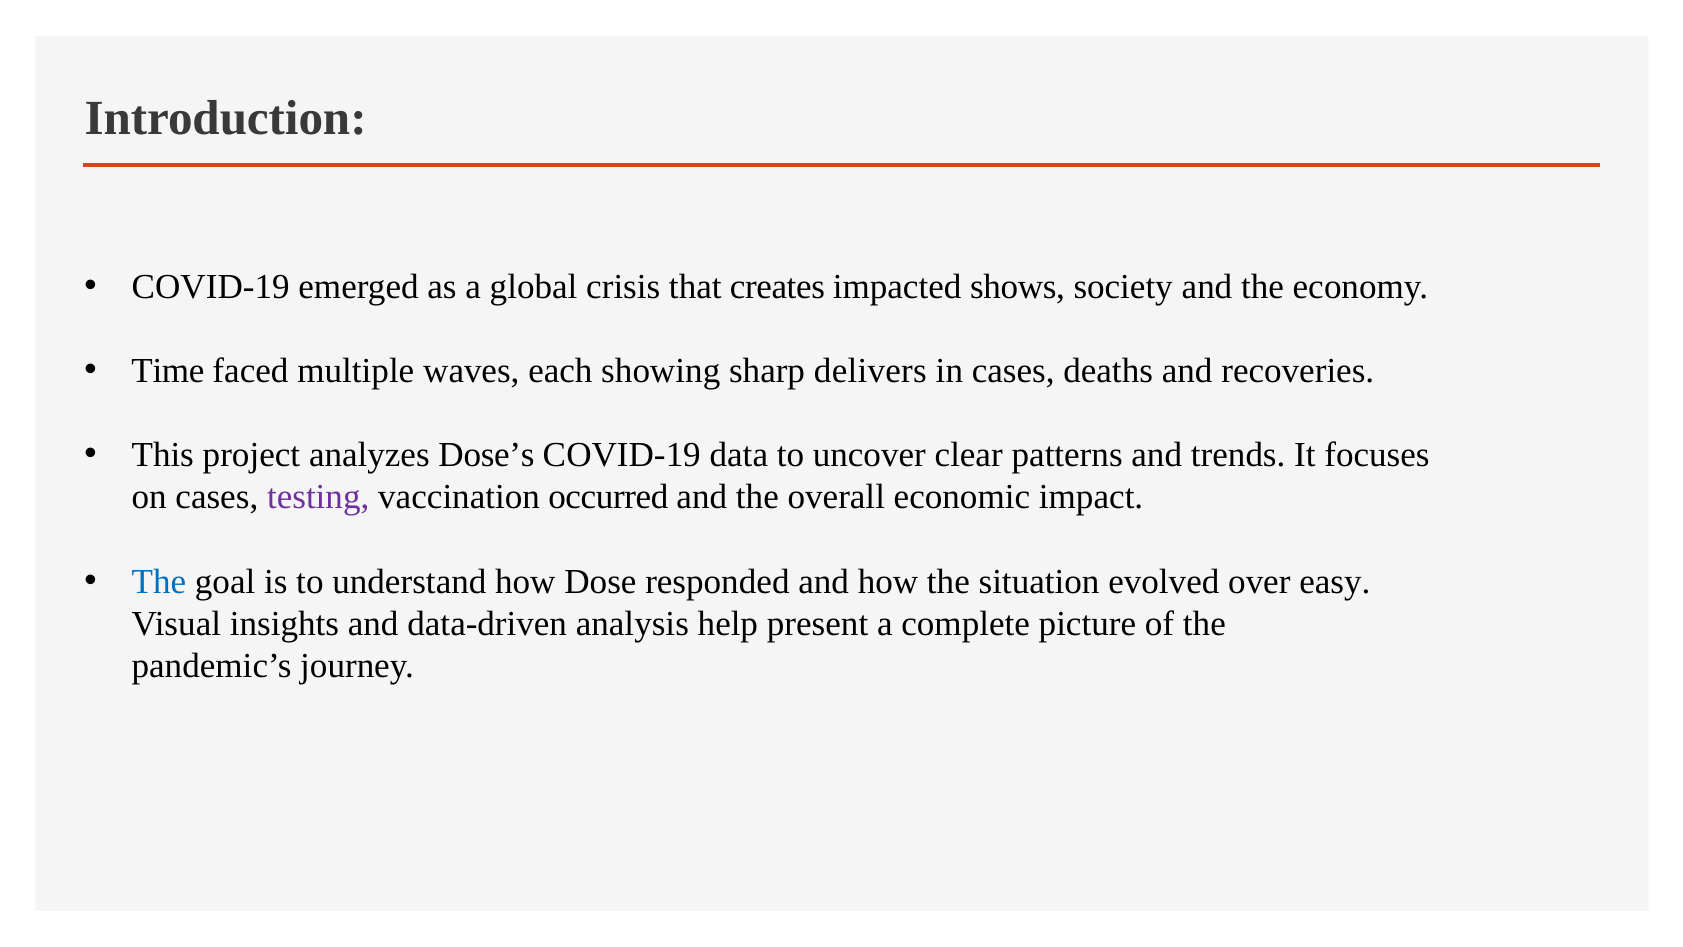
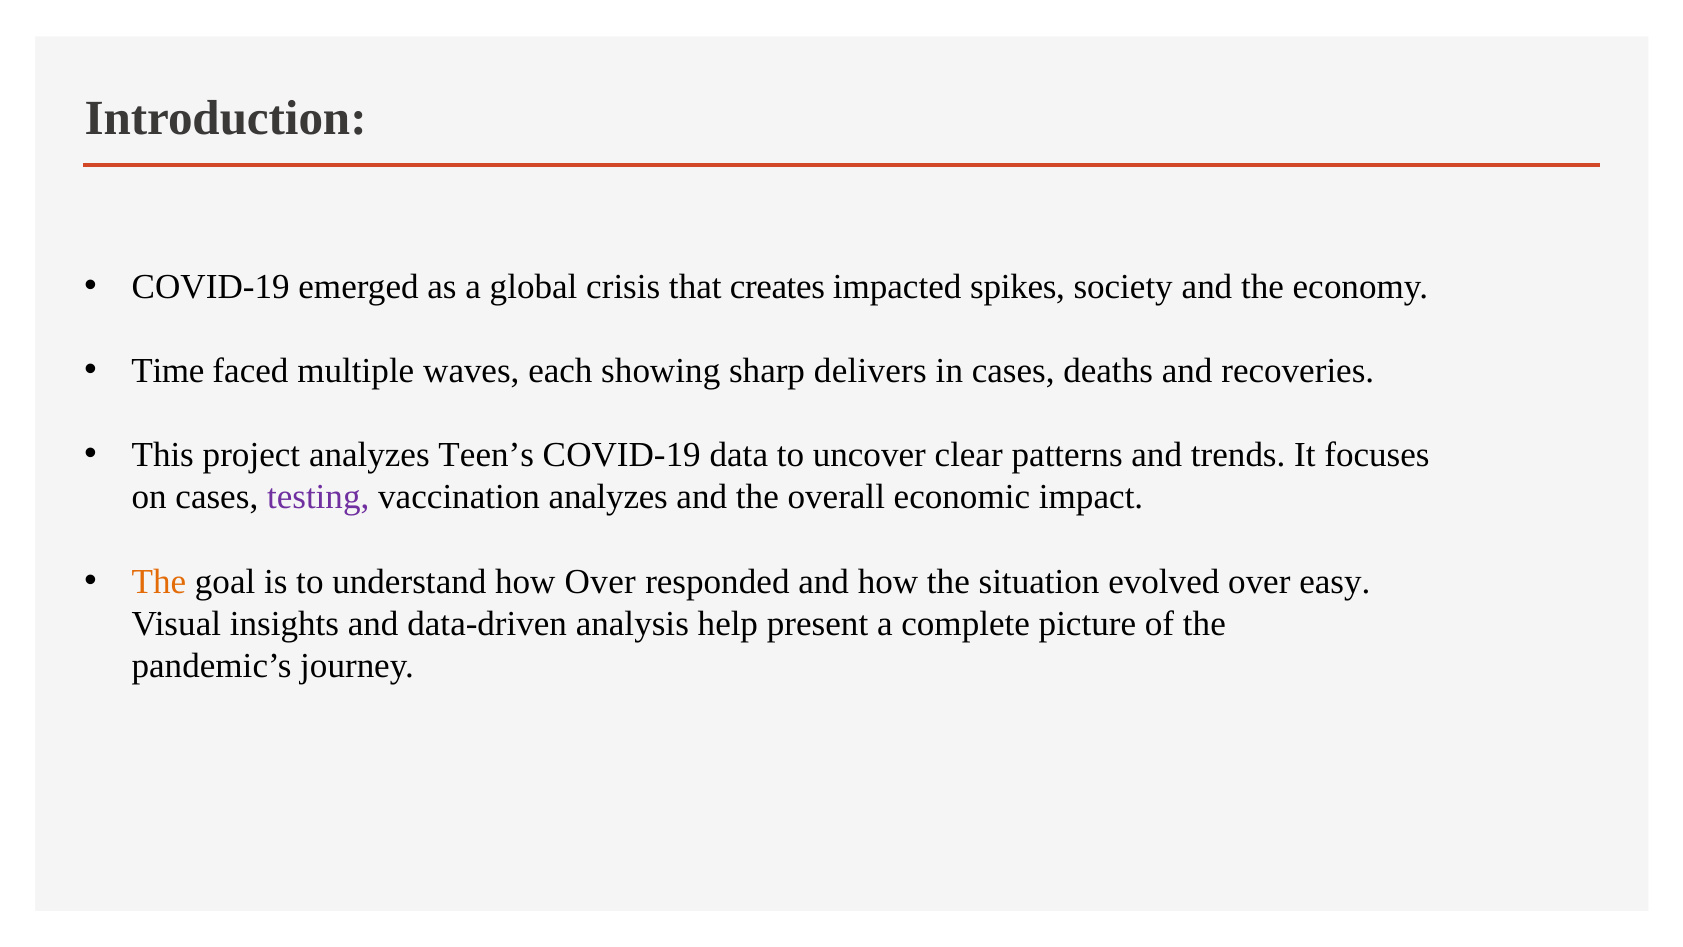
shows: shows -> spikes
Dose’s: Dose’s -> Teen’s
vaccination occurred: occurred -> analyzes
The at (159, 581) colour: blue -> orange
how Dose: Dose -> Over
